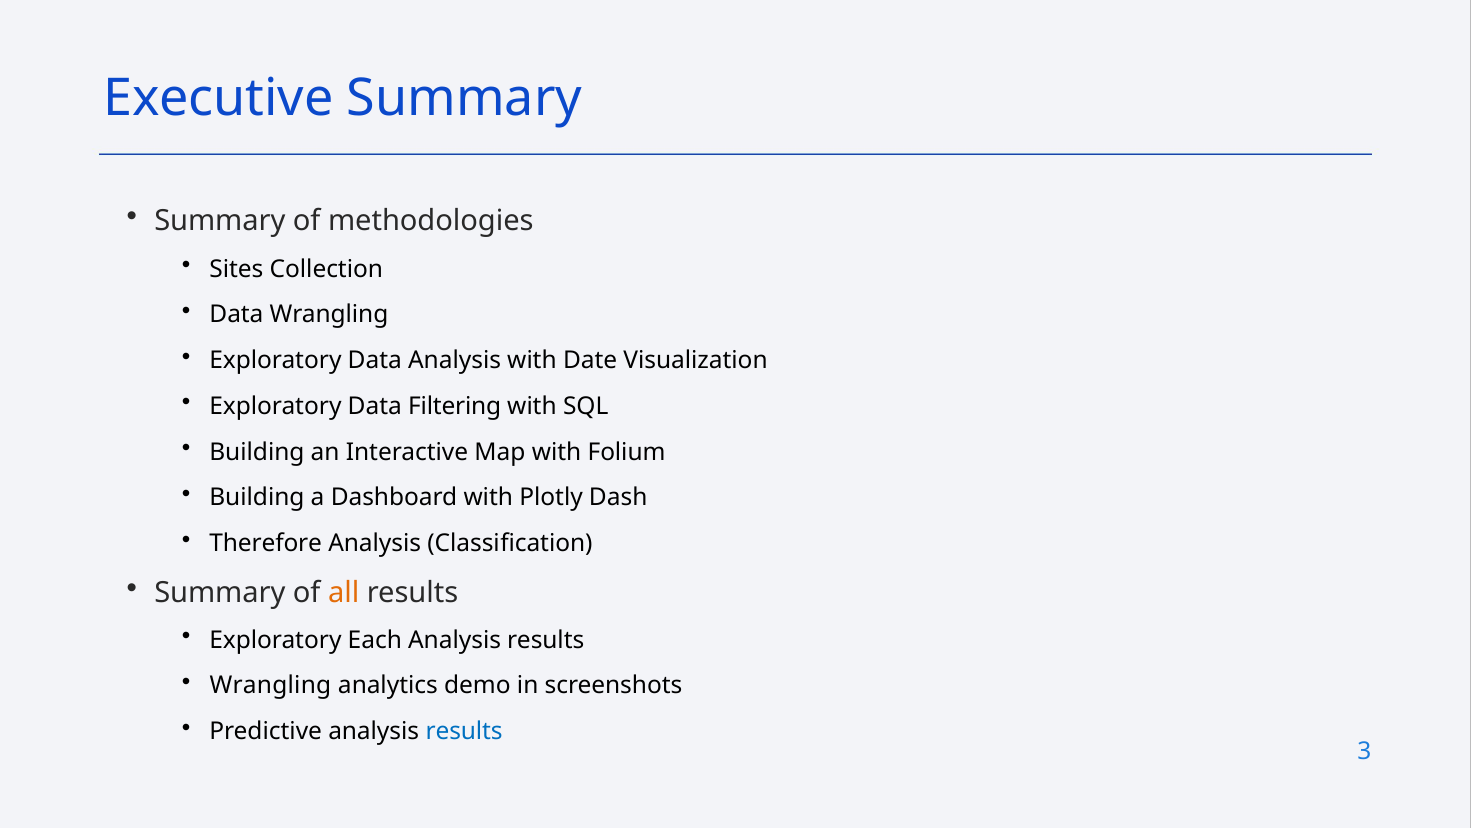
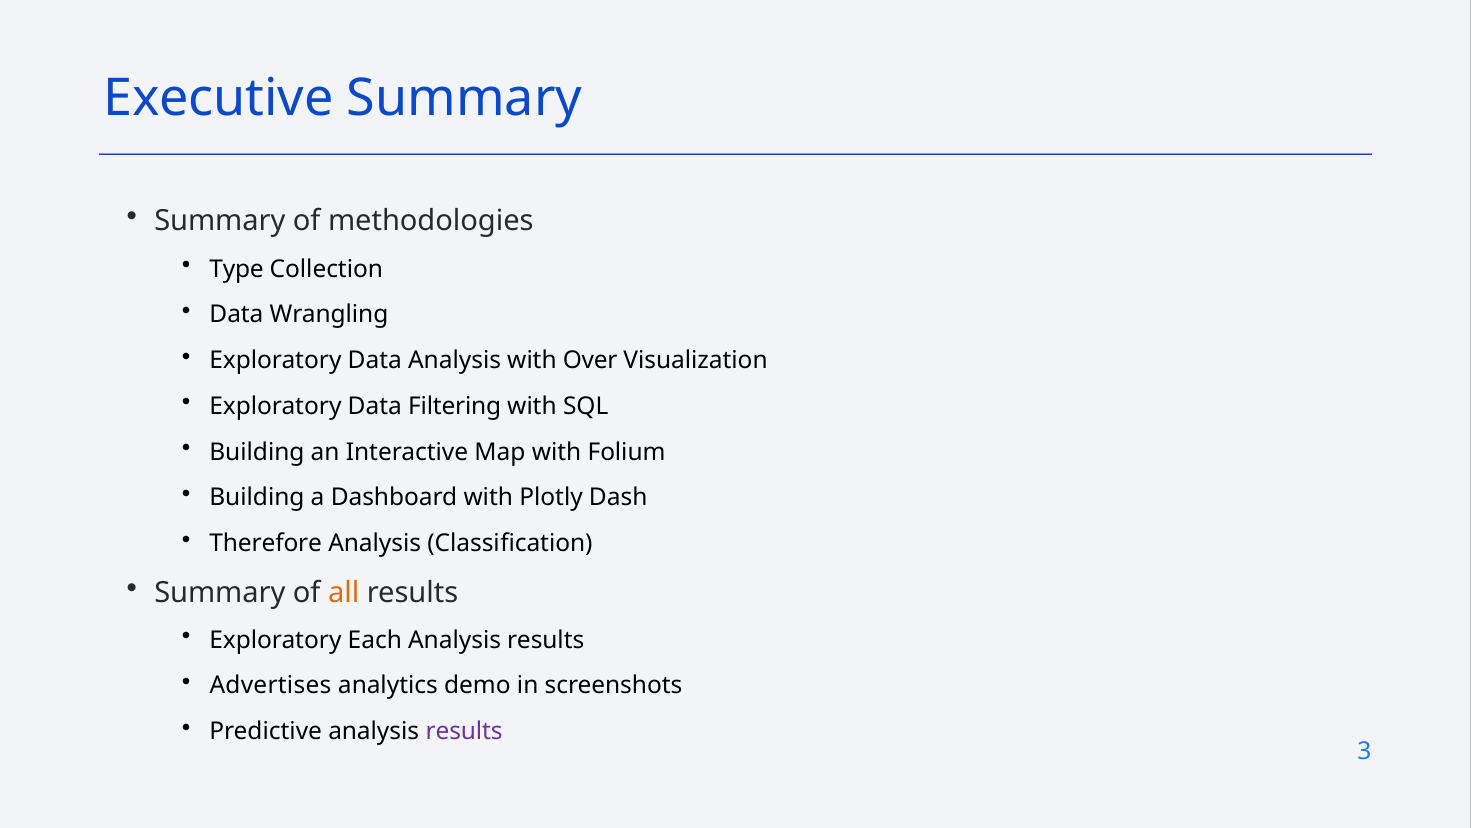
Sites: Sites -> Type
Date: Date -> Over
Wrangling at (270, 685): Wrangling -> Advertises
results at (464, 731) colour: blue -> purple
